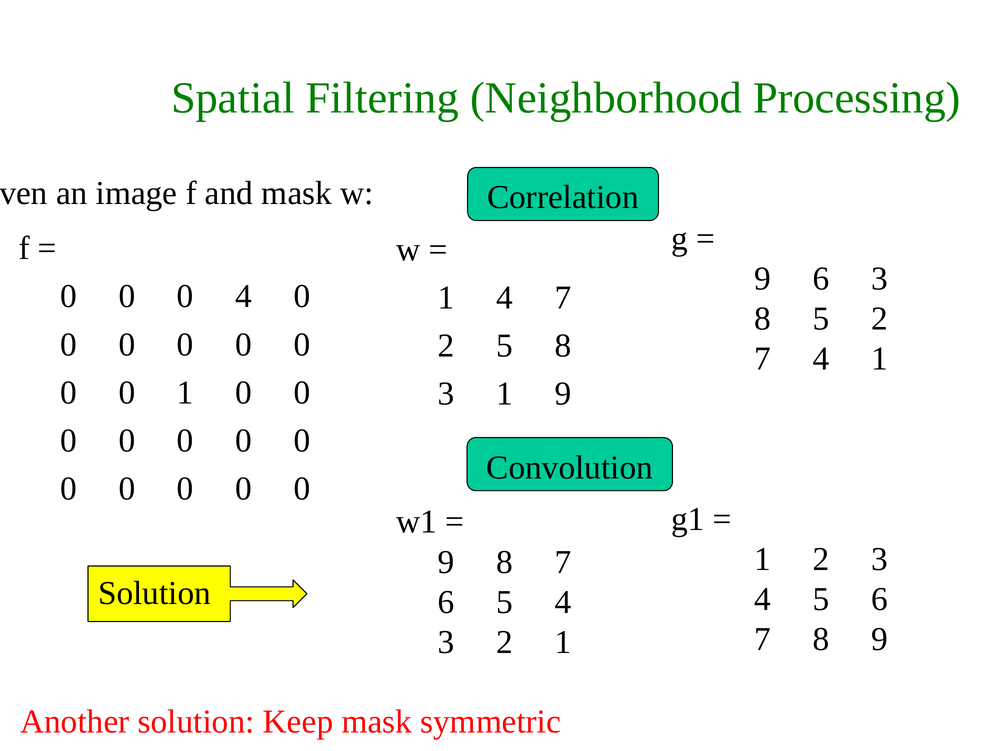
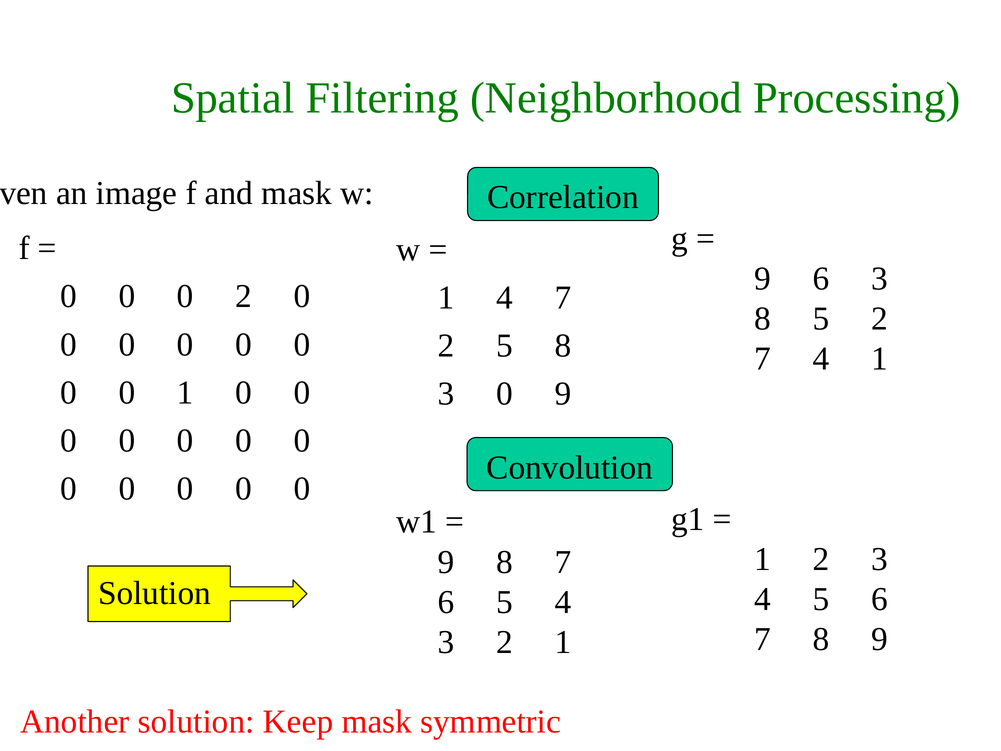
0 4: 4 -> 2
3 1: 1 -> 0
